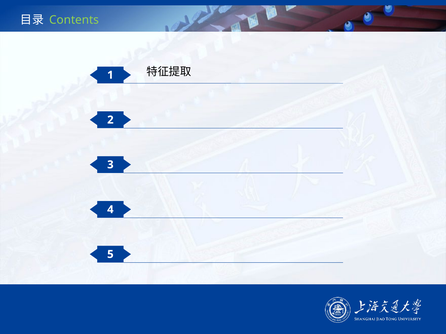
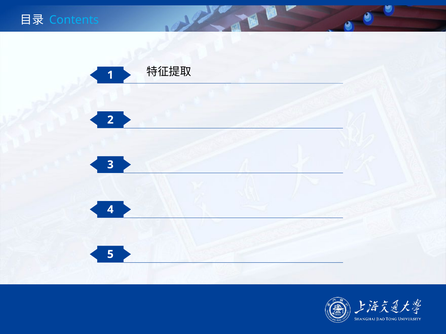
Contents colour: light green -> light blue
